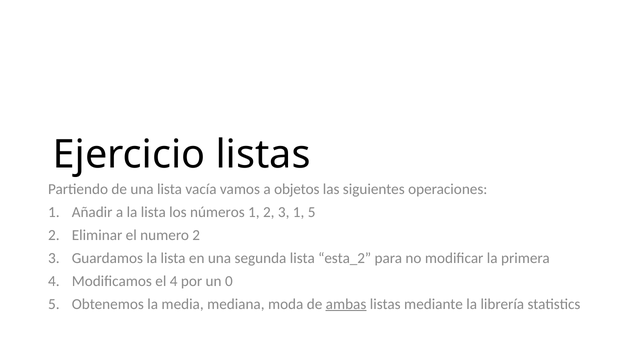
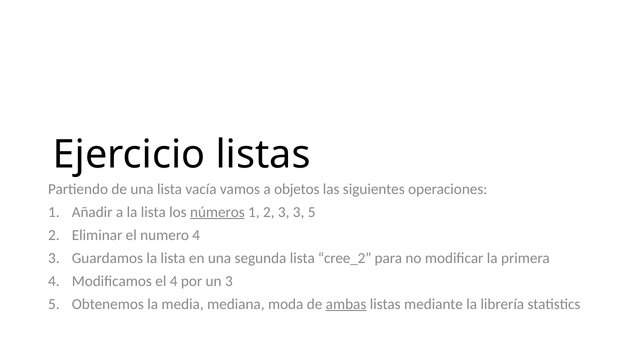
números underline: none -> present
3 1: 1 -> 3
numero 2: 2 -> 4
esta_2: esta_2 -> cree_2
un 0: 0 -> 3
